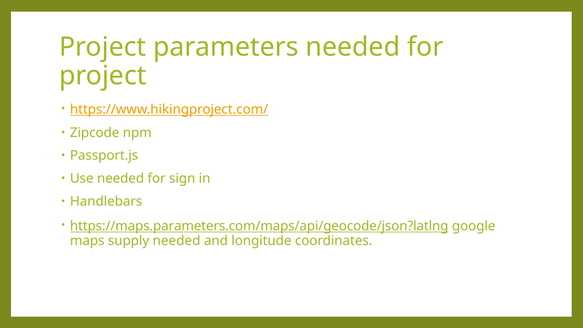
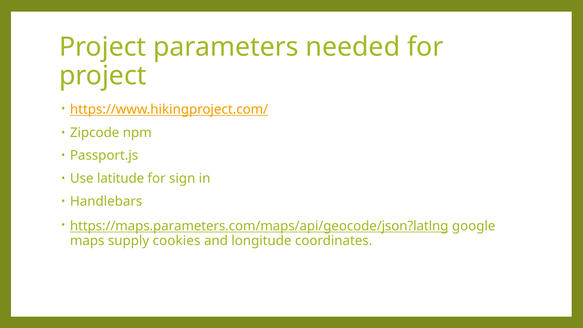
Use needed: needed -> latitude
supply needed: needed -> cookies
